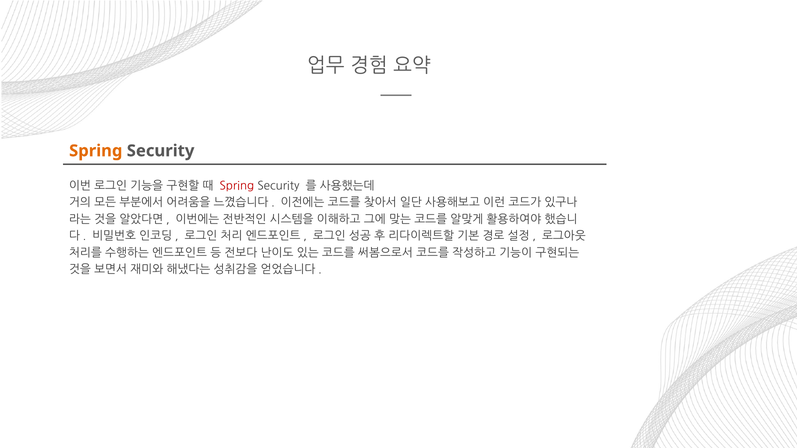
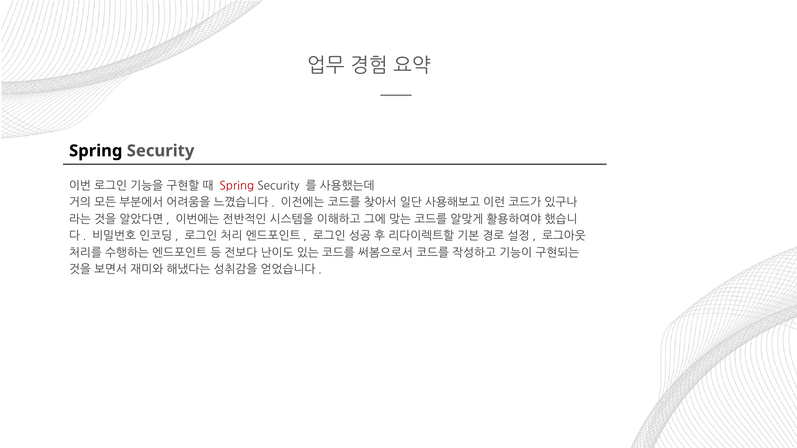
Spring at (96, 151) colour: orange -> black
